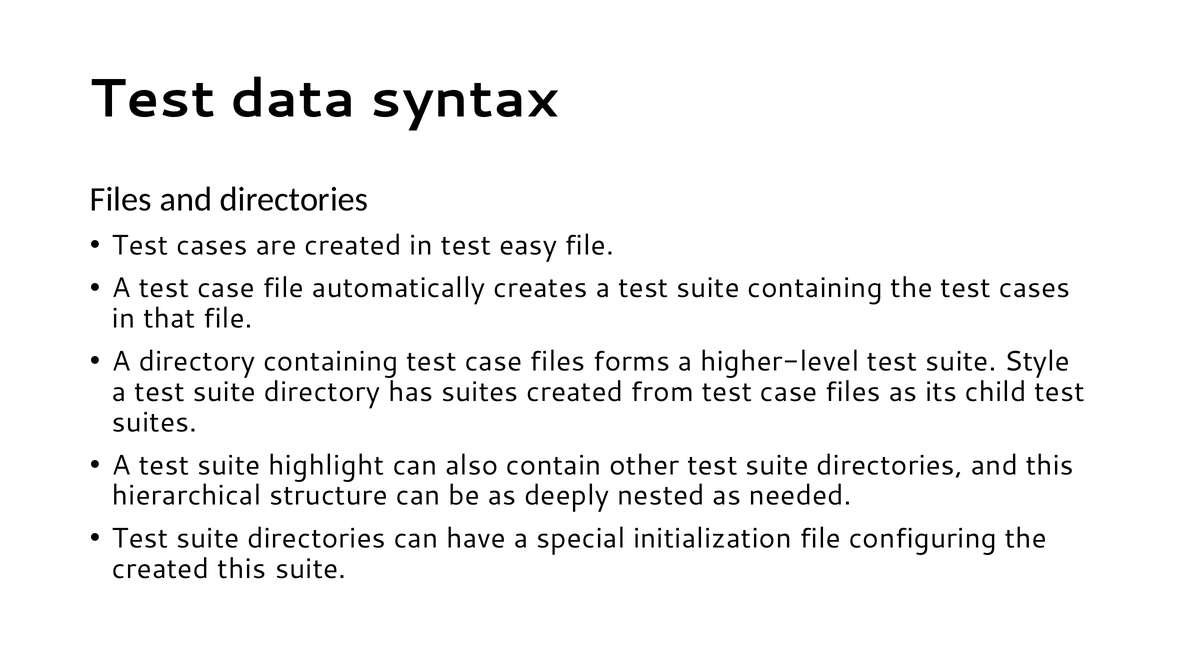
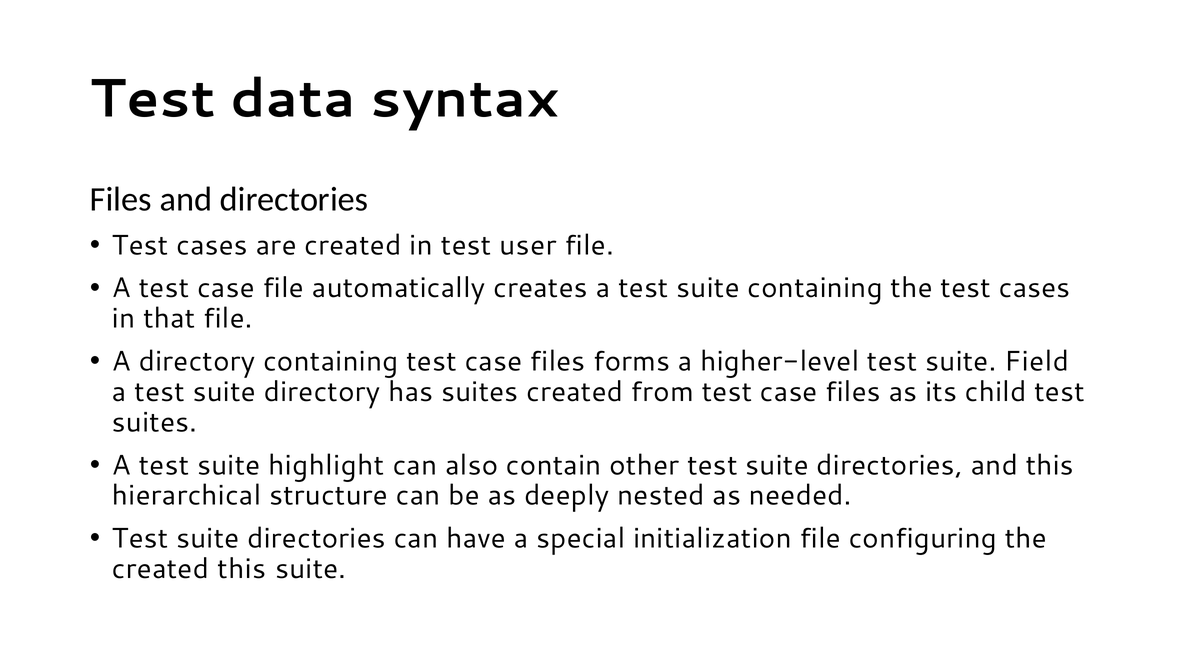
easy: easy -> user
Style: Style -> Field
